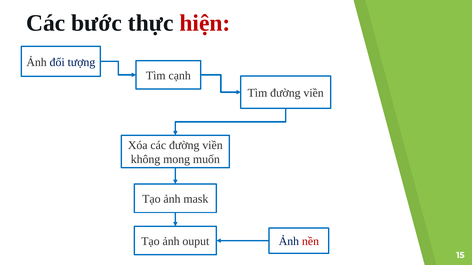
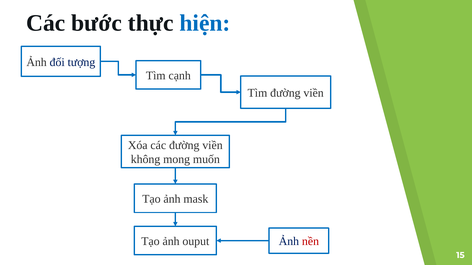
hiện colour: red -> blue
